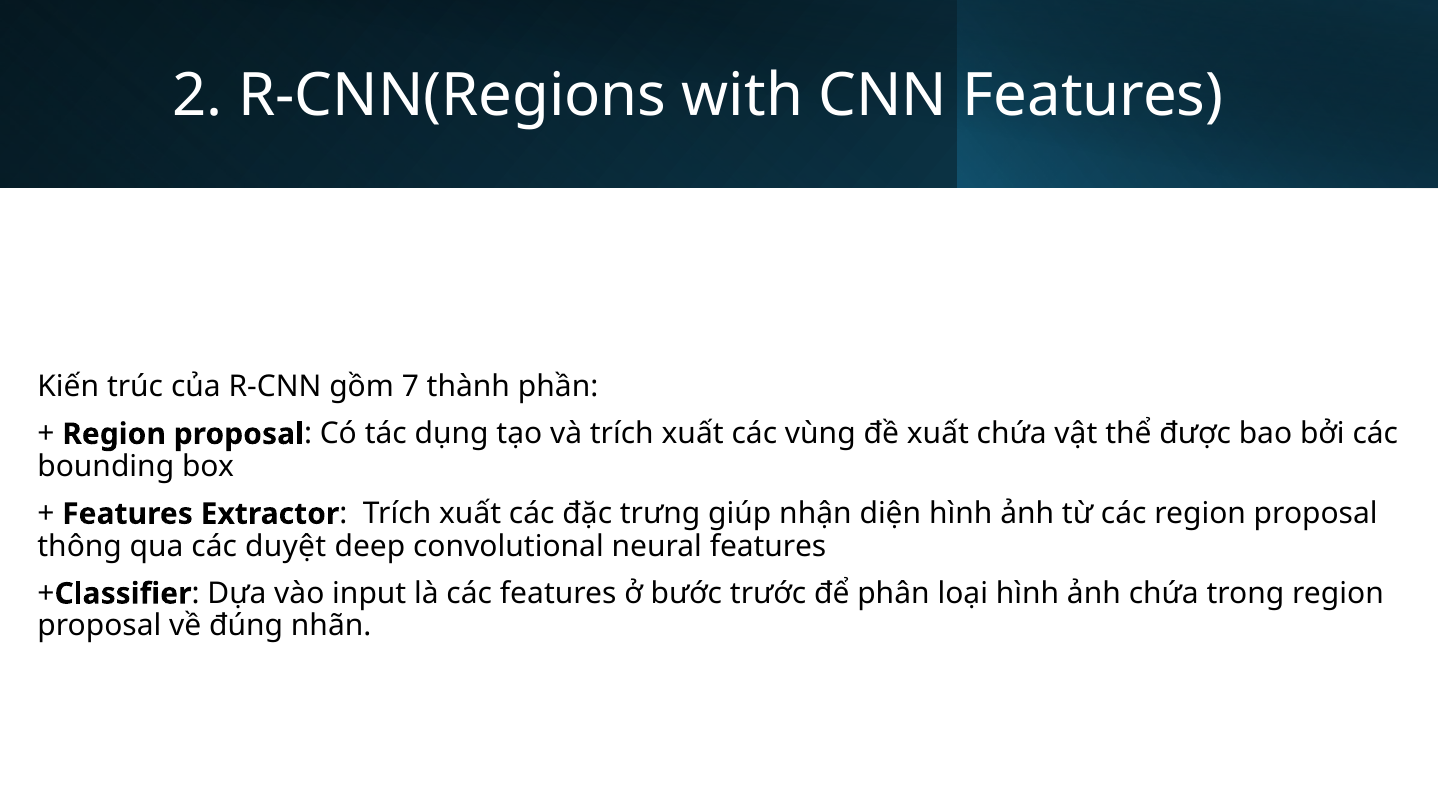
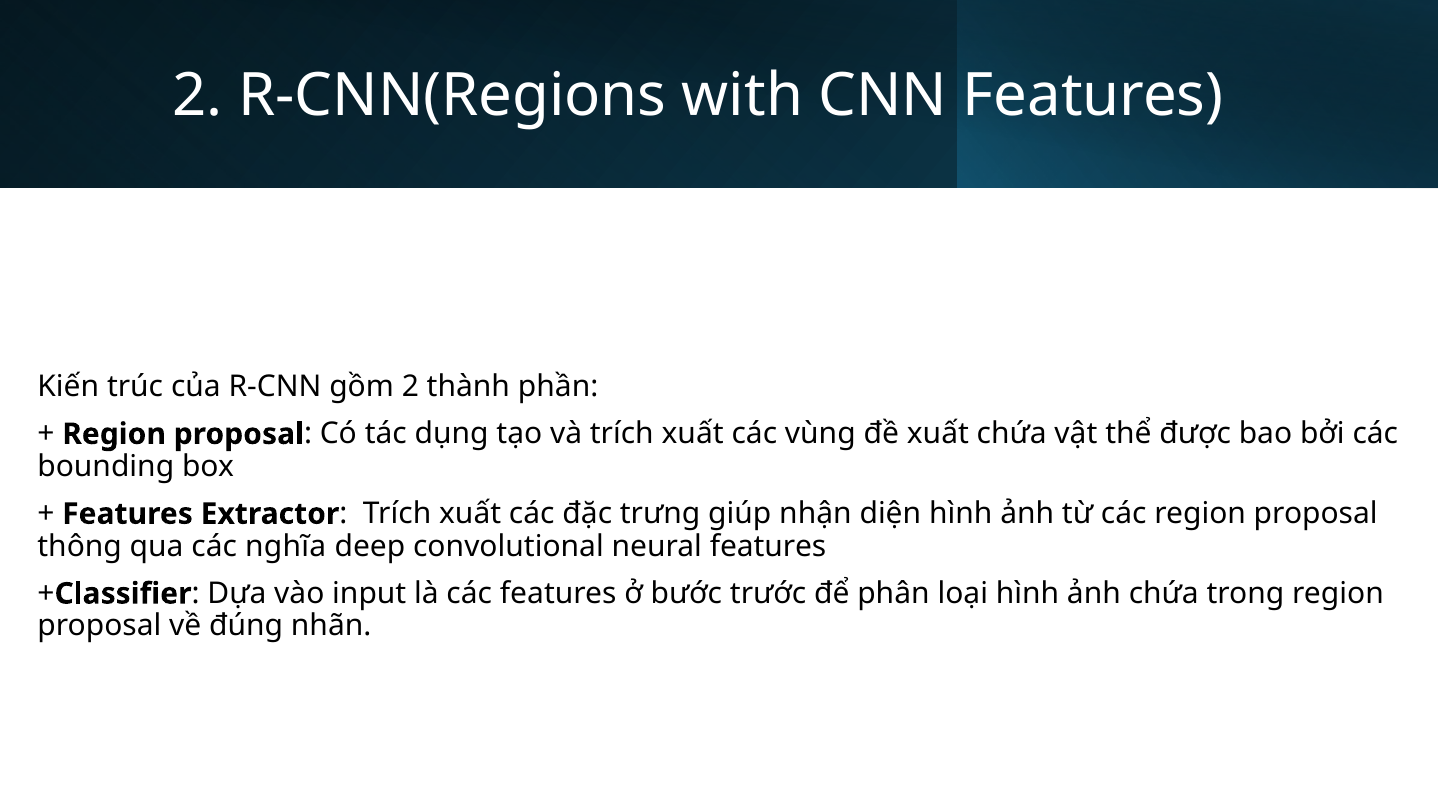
gồm 7: 7 -> 2
duyệt: duyệt -> nghĩa
